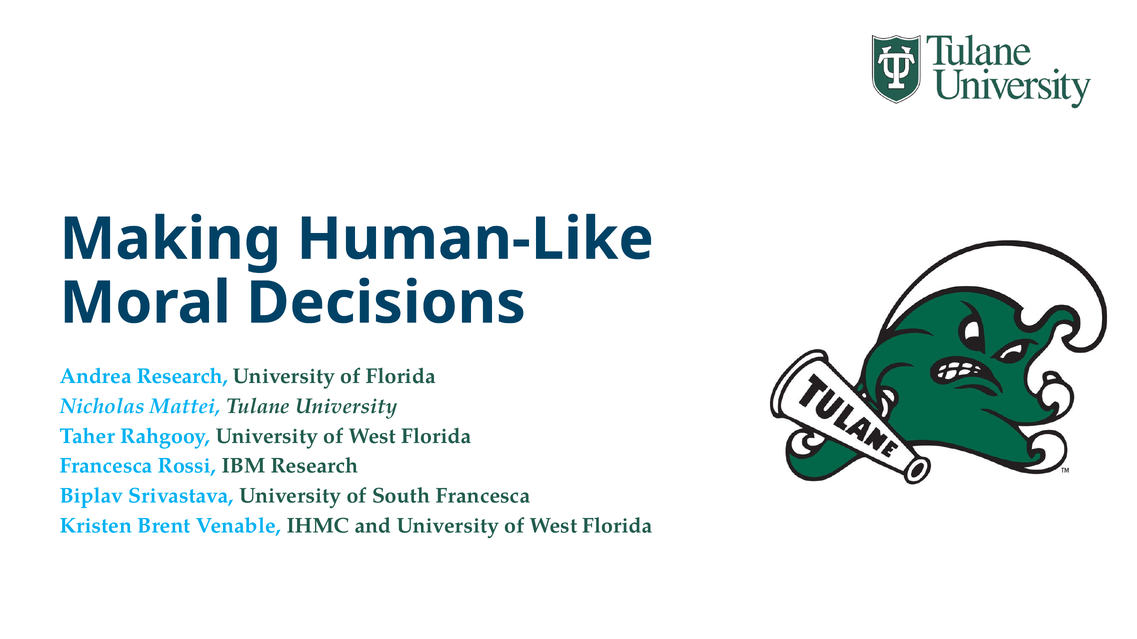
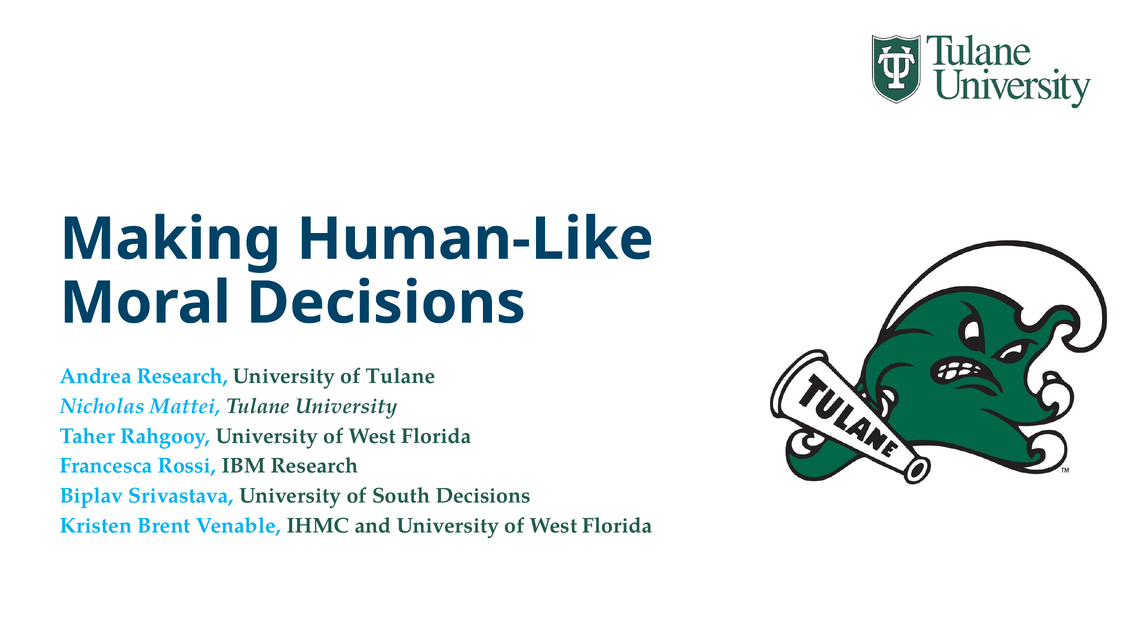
of Florida: Florida -> Tulane
South Francesca: Francesca -> Decisions
